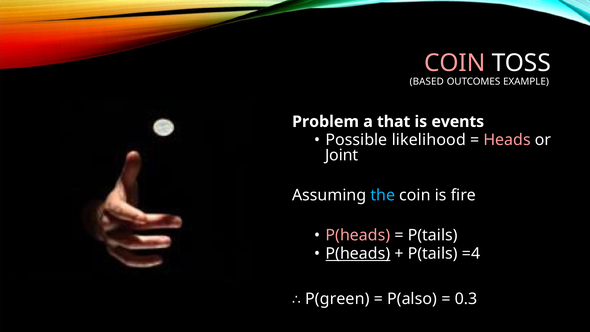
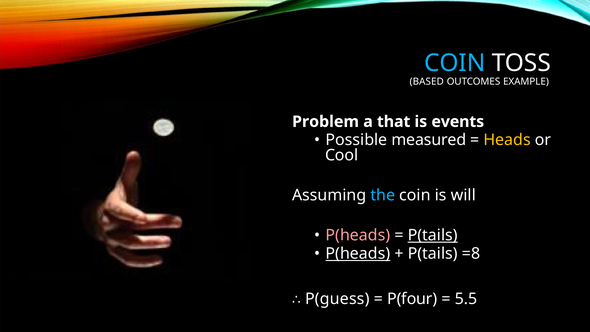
COIN at (455, 63) colour: pink -> light blue
likelihood: likelihood -> measured
Heads colour: pink -> yellow
Joint: Joint -> Cool
fire: fire -> will
P(tails at (433, 235) underline: none -> present
=4: =4 -> =8
P(green: P(green -> P(guess
P(also: P(also -> P(four
0.3: 0.3 -> 5.5
